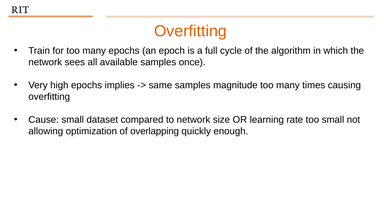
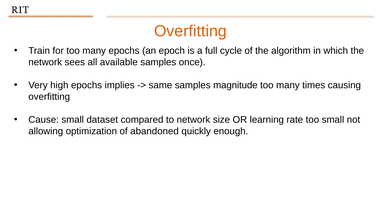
overlapping: overlapping -> abandoned
